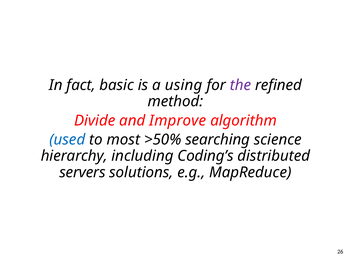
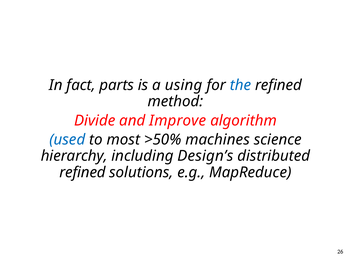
basic: basic -> parts
the colour: purple -> blue
searching: searching -> machines
Coding’s: Coding’s -> Design’s
servers at (82, 172): servers -> refined
